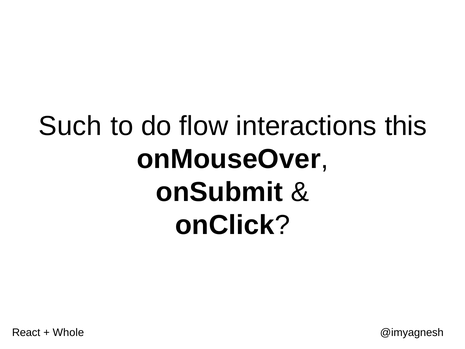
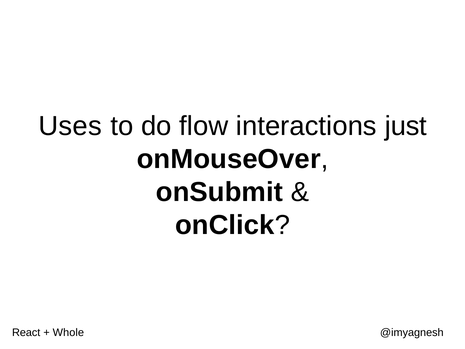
Such: Such -> Uses
this: this -> just
